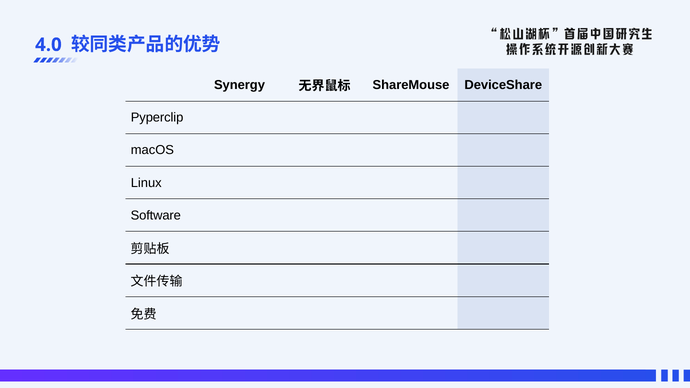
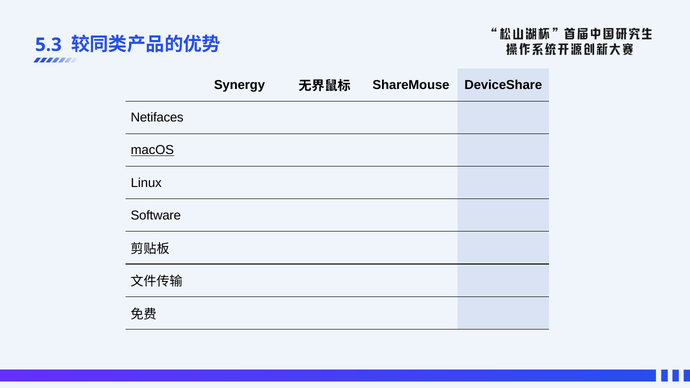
4.0: 4.0 -> 5.3
Pyperclip: Pyperclip -> Netifaces
macOS underline: none -> present
